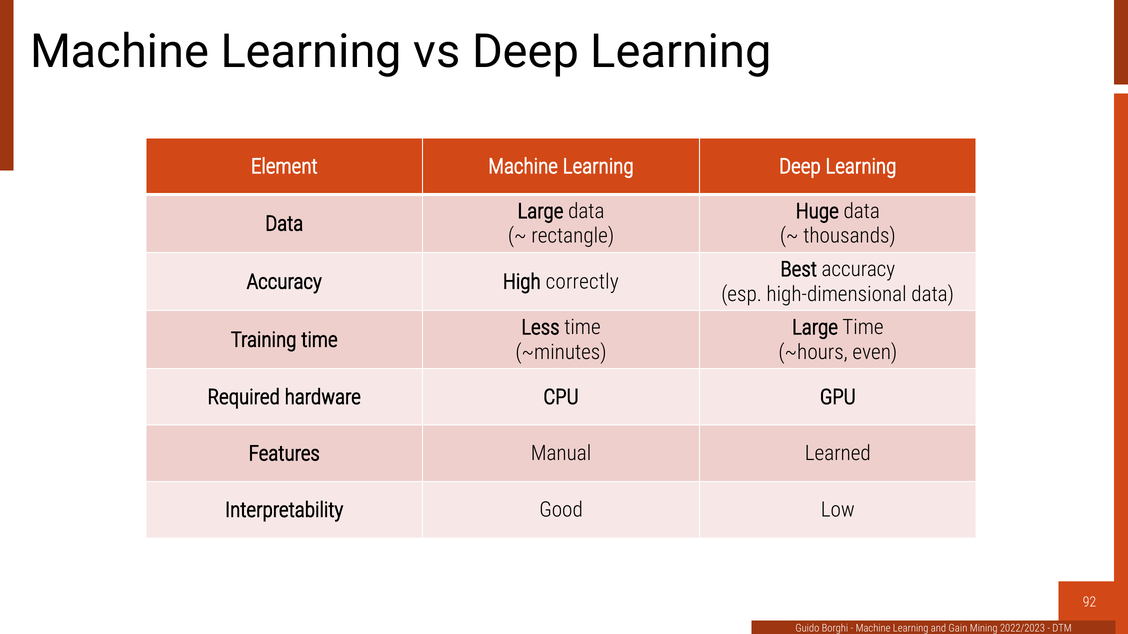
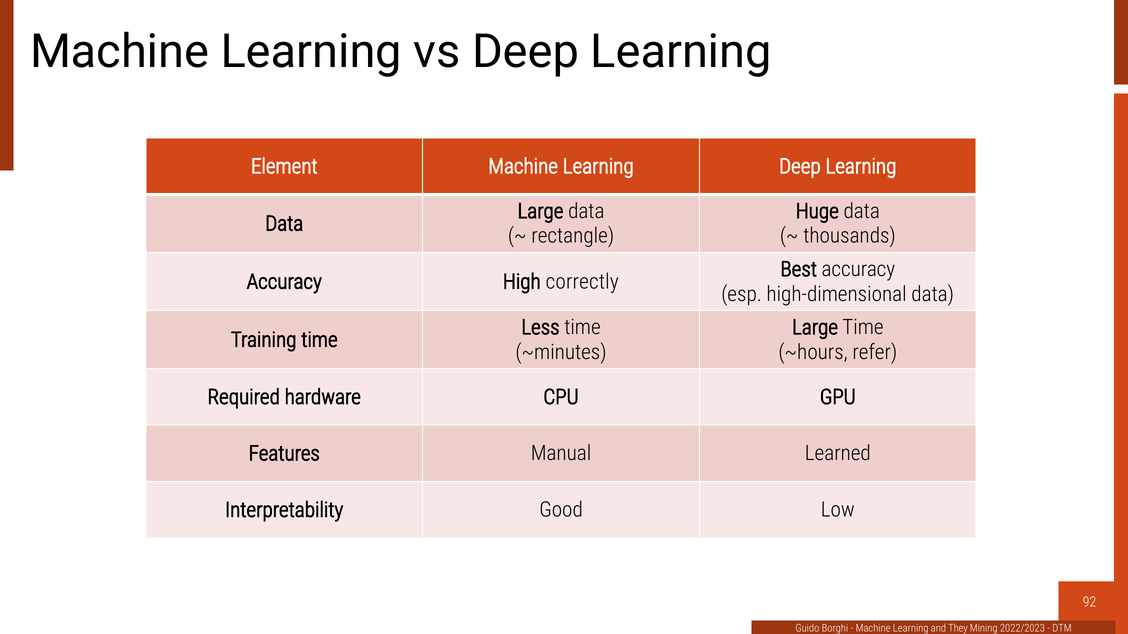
even: even -> refer
Gain: Gain -> They
